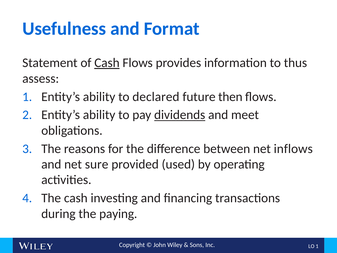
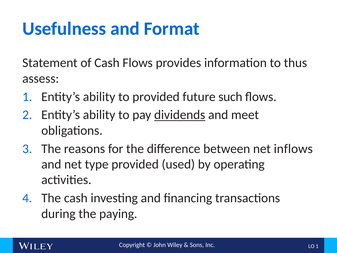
Cash at (107, 63) underline: present -> none
to declared: declared -> provided
then: then -> such
sure: sure -> type
